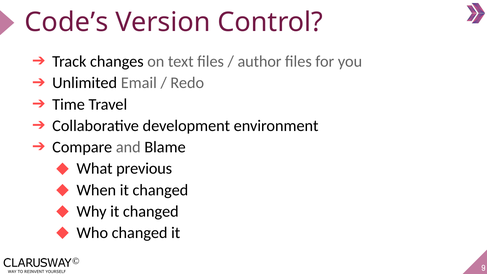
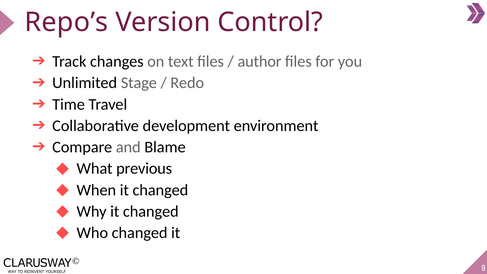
Code’s: Code’s -> Repo’s
Email: Email -> Stage
